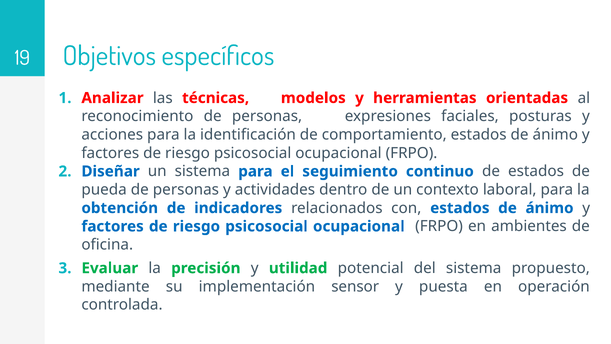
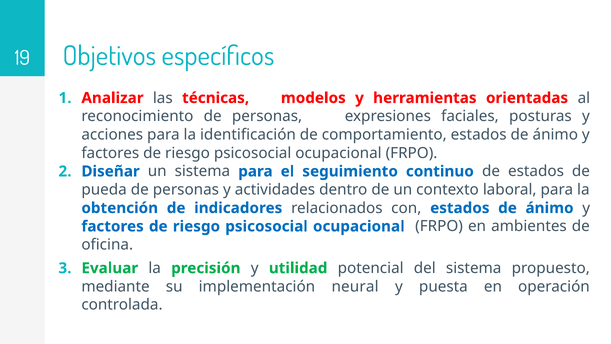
sensor: sensor -> neural
